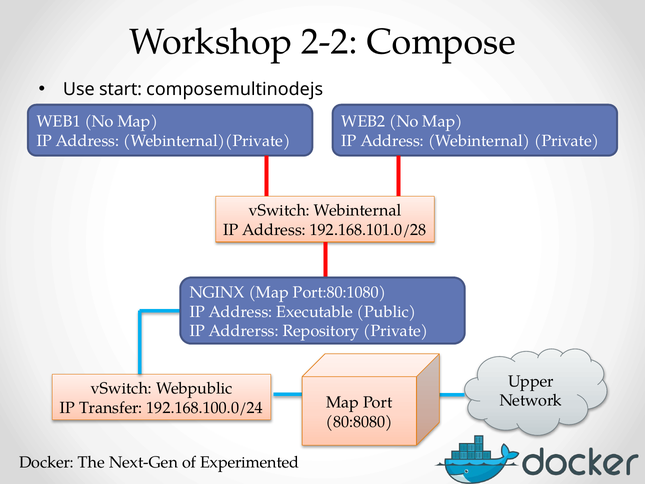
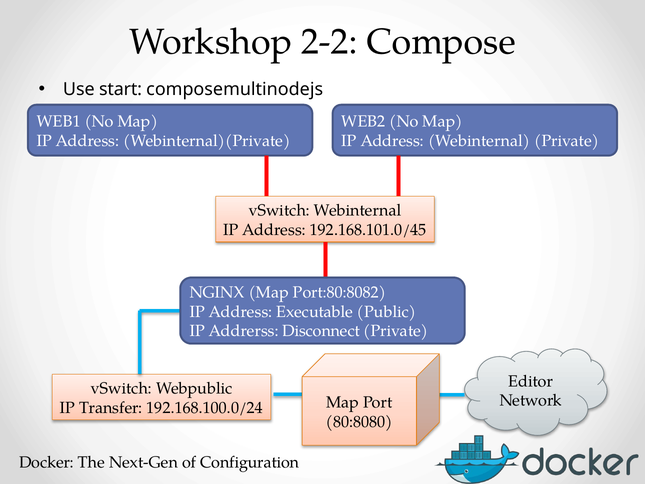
192.168.101.0/28: 192.168.101.0/28 -> 192.168.101.0/45
Port:80:1080: Port:80:1080 -> Port:80:8082
Repository: Repository -> Disconnect
Upper: Upper -> Editor
Experimented: Experimented -> Configuration
